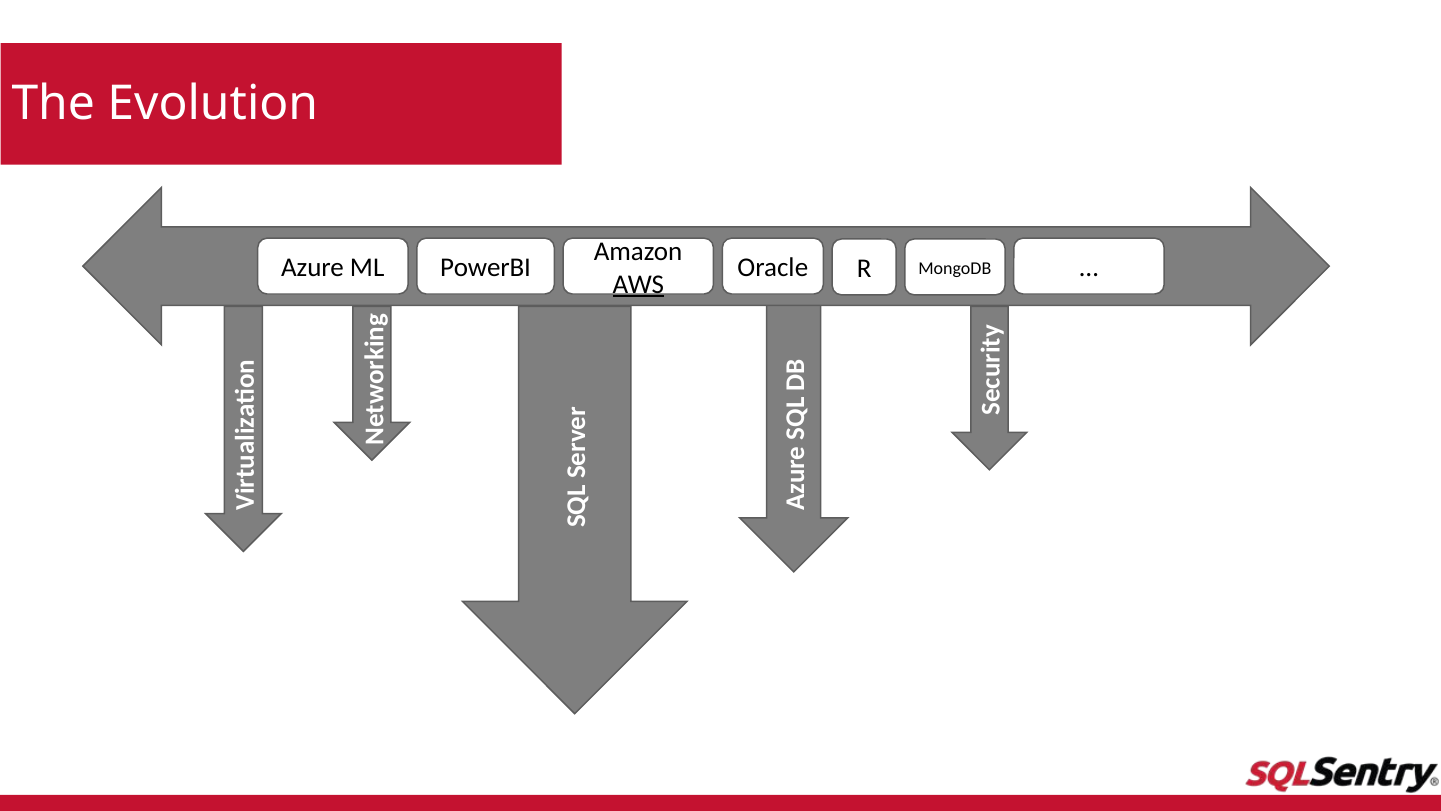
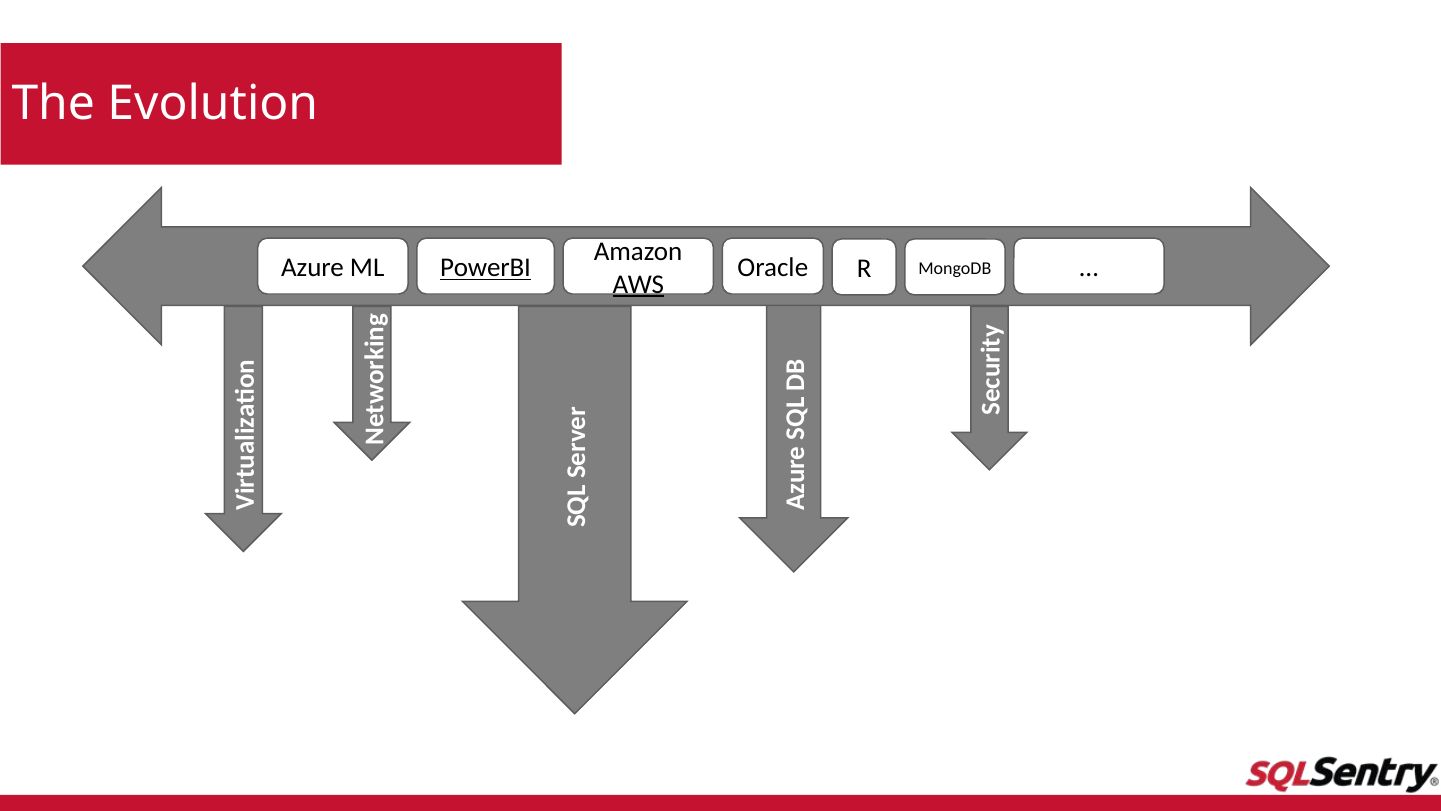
PowerBI underline: none -> present
